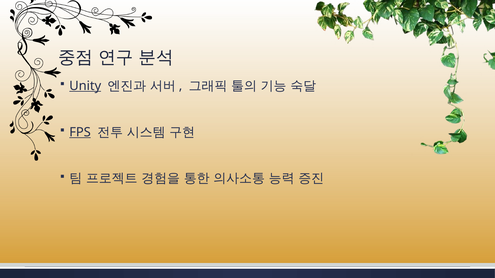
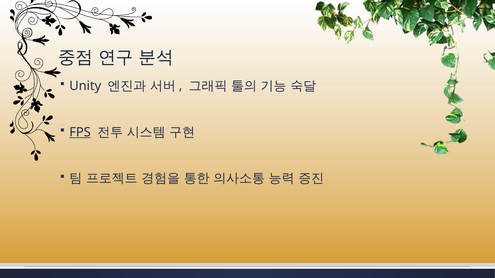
Unity underline: present -> none
